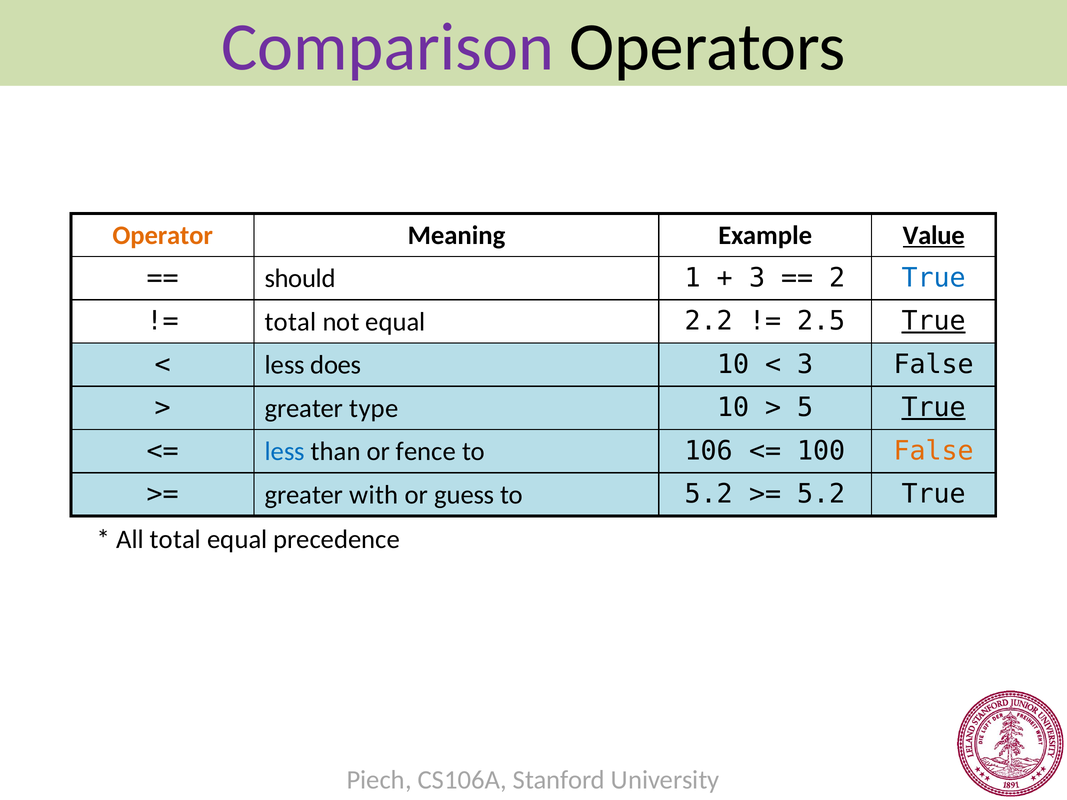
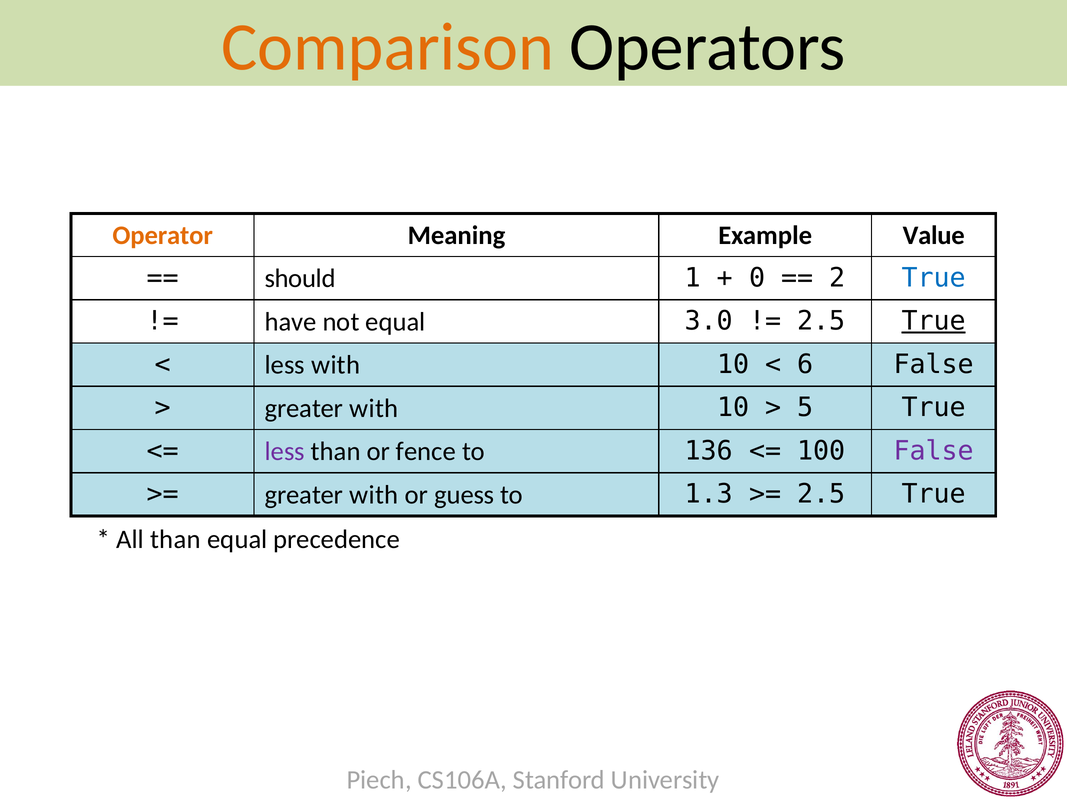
Comparison colour: purple -> orange
Value underline: present -> none
3 at (757, 278): 3 -> 0
total at (291, 322): total -> have
2.2: 2.2 -> 3.0
less does: does -> with
3 at (805, 364): 3 -> 6
type at (374, 408): type -> with
True at (934, 408) underline: present -> none
less at (285, 452) colour: blue -> purple
106: 106 -> 136
False at (934, 451) colour: orange -> purple
to 5.2: 5.2 -> 1.3
5.2 at (821, 494): 5.2 -> 2.5
All total: total -> than
